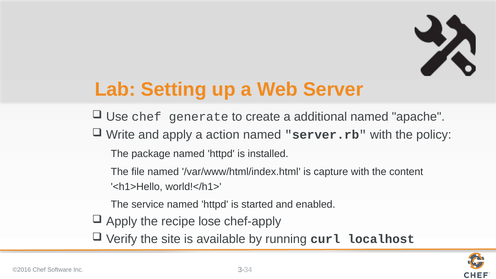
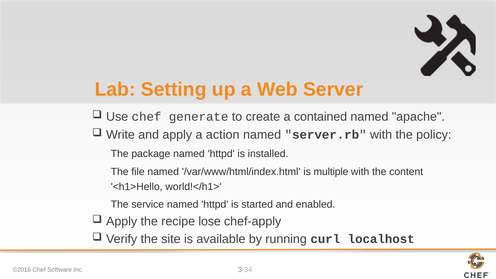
additional: additional -> contained
capture: capture -> multiple
